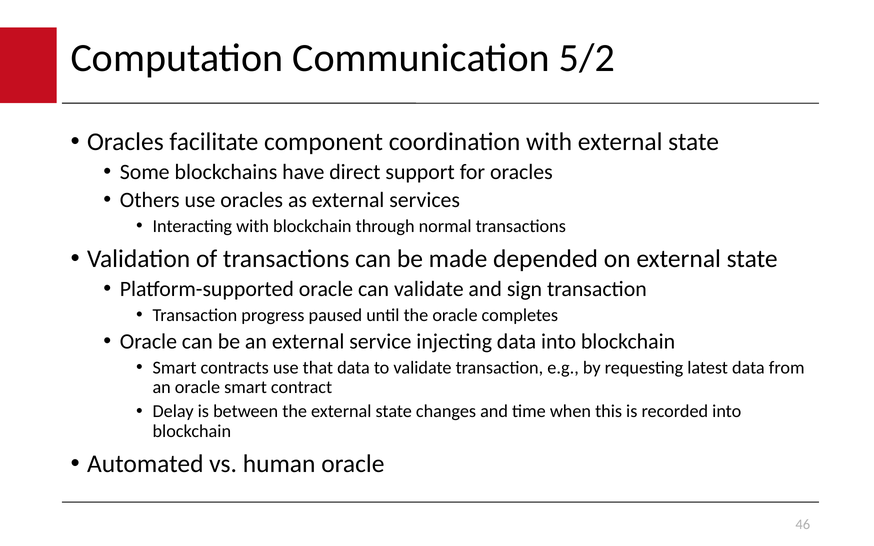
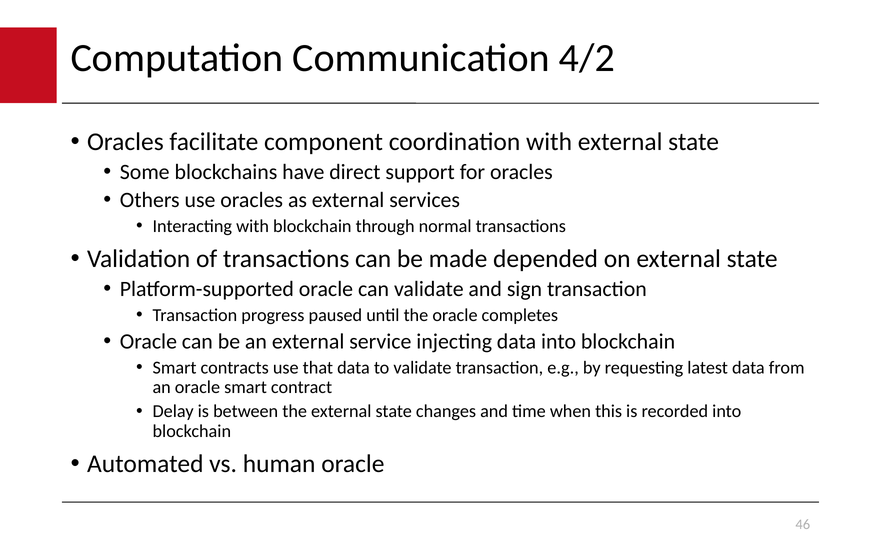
5/2: 5/2 -> 4/2
